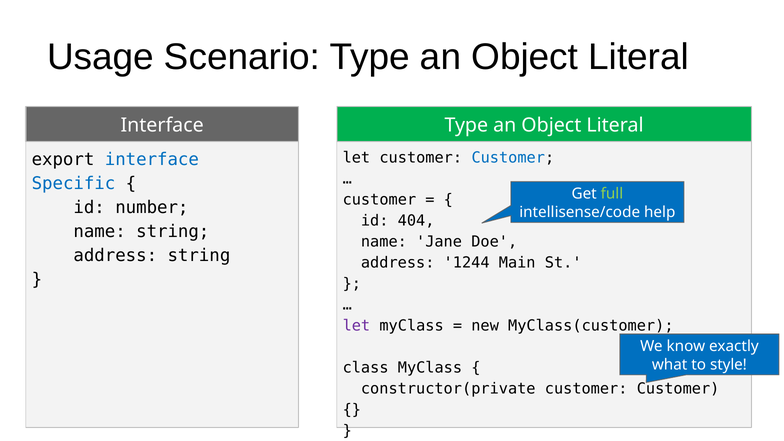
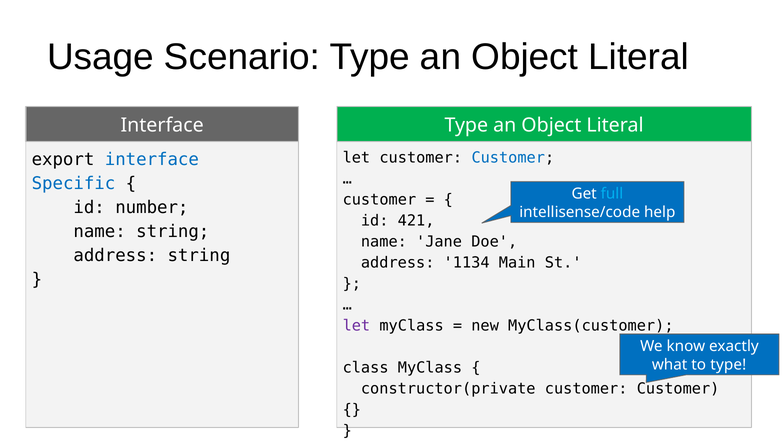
full colour: light green -> light blue
404: 404 -> 421
1244: 1244 -> 1134
to style: style -> type
